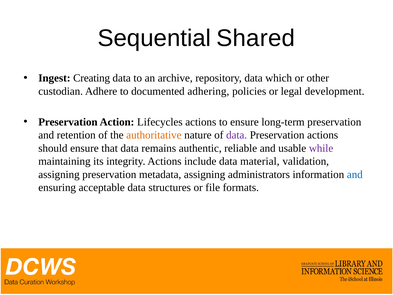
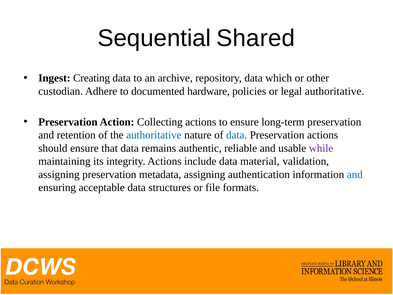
adhering: adhering -> hardware
legal development: development -> authoritative
Lifecycles: Lifecycles -> Collecting
authoritative at (154, 135) colour: orange -> blue
data at (237, 135) colour: purple -> blue
administrators: administrators -> authentication
